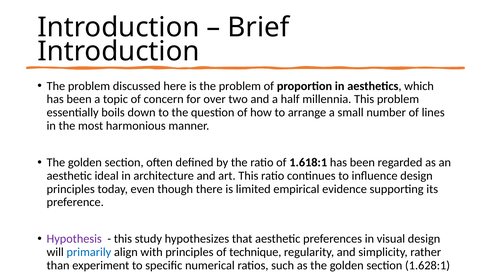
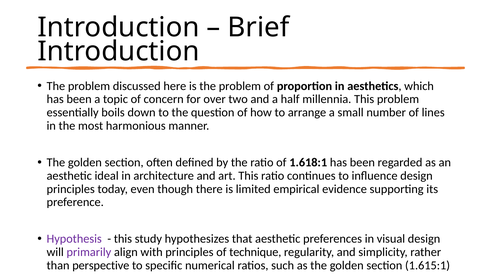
primarily colour: blue -> purple
experiment: experiment -> perspective
1.628:1: 1.628:1 -> 1.615:1
